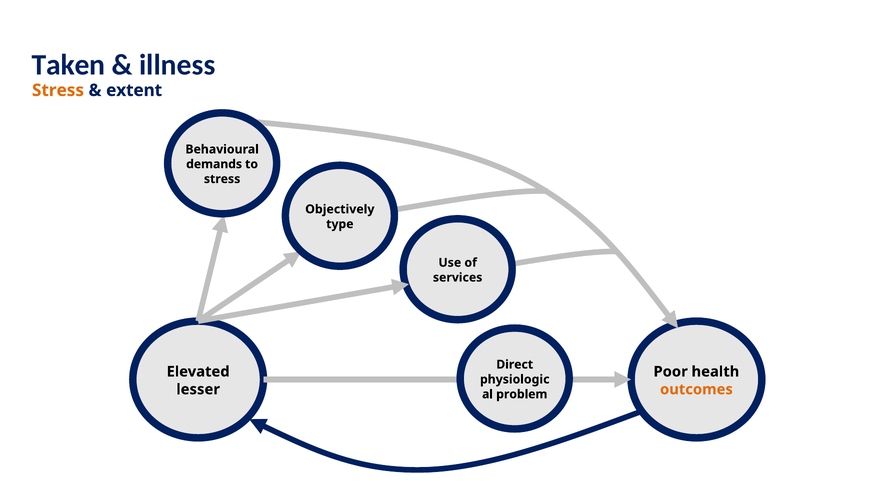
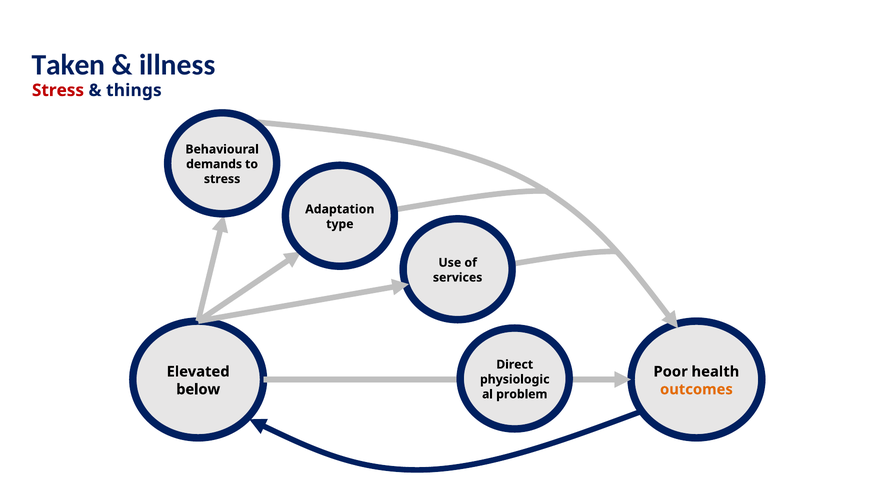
Stress at (58, 90) colour: orange -> red
extent: extent -> things
Objectively: Objectively -> Adaptation
lesser: lesser -> below
